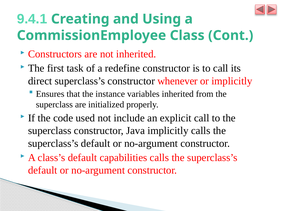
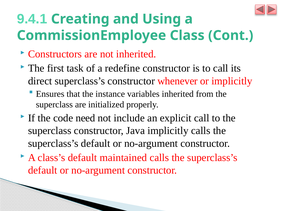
used: used -> need
capabilities: capabilities -> maintained
